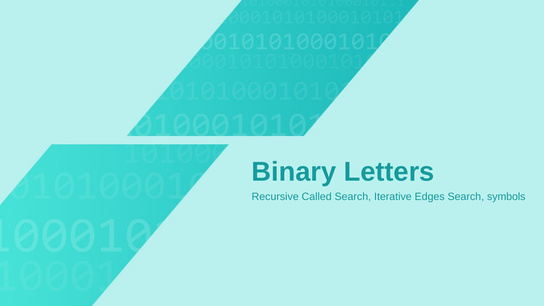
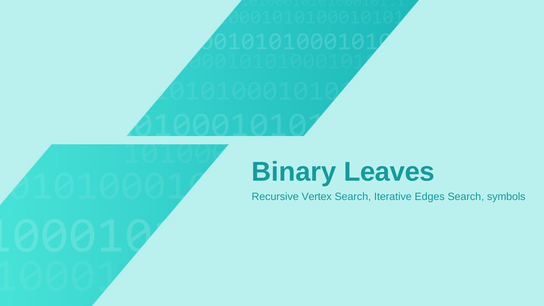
Letters: Letters -> Leaves
Called: Called -> Vertex
